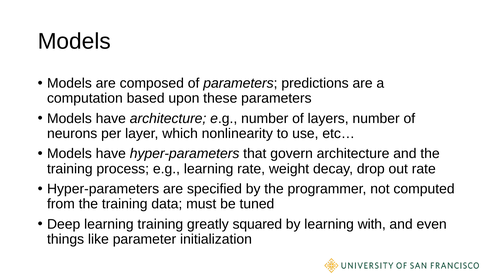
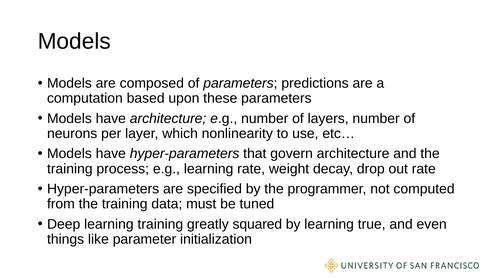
with: with -> true
